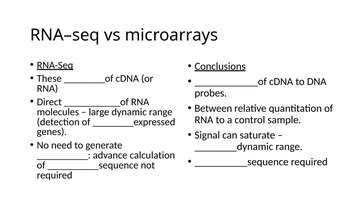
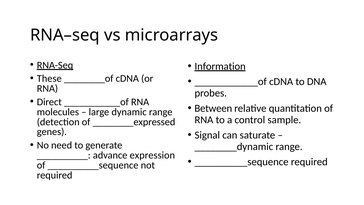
Conclusions: Conclusions -> Information
calculation: calculation -> expression
